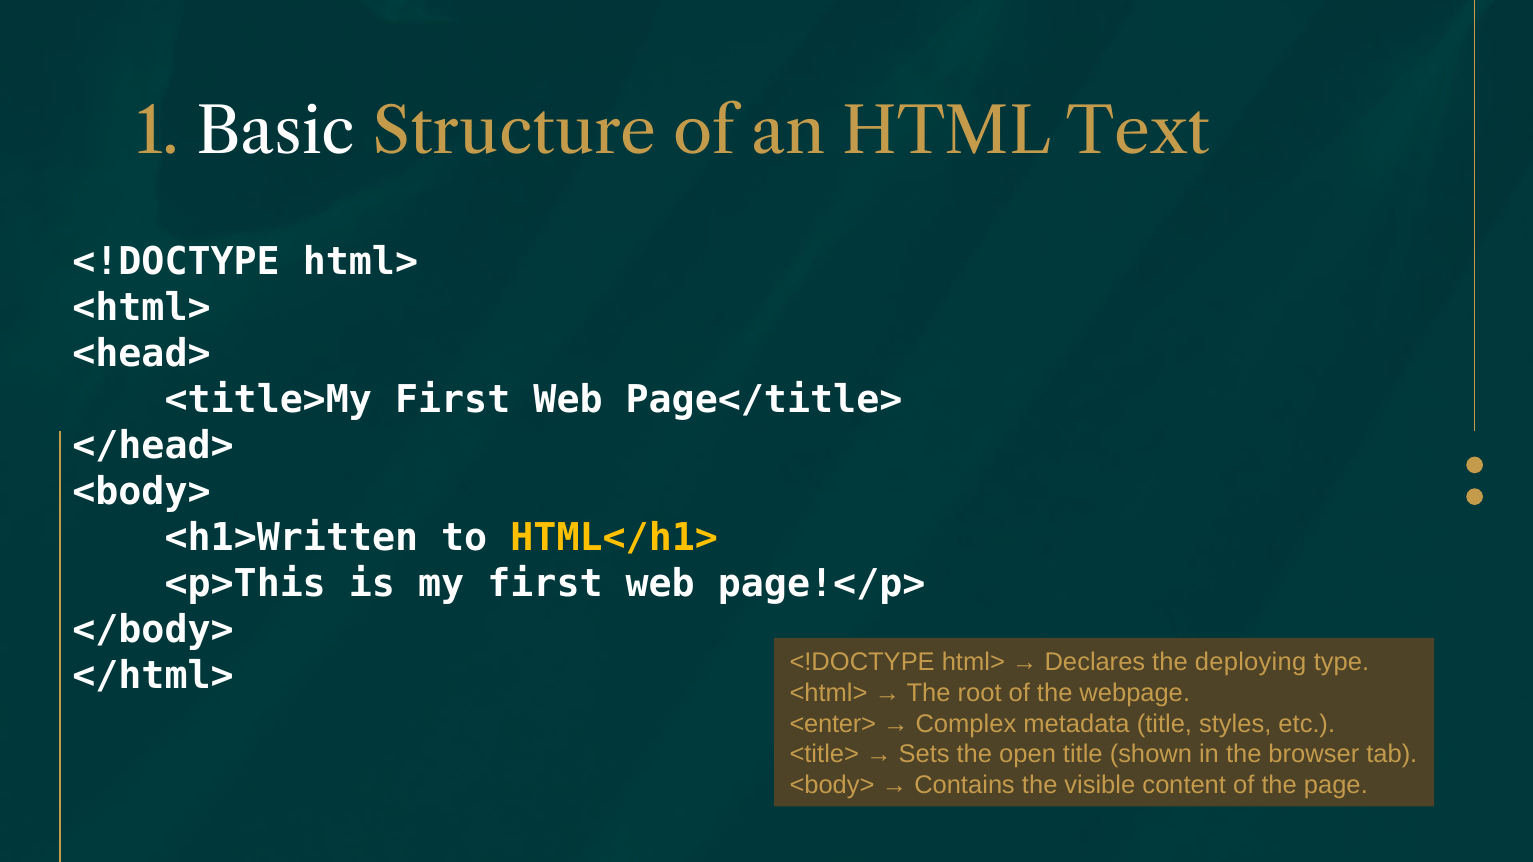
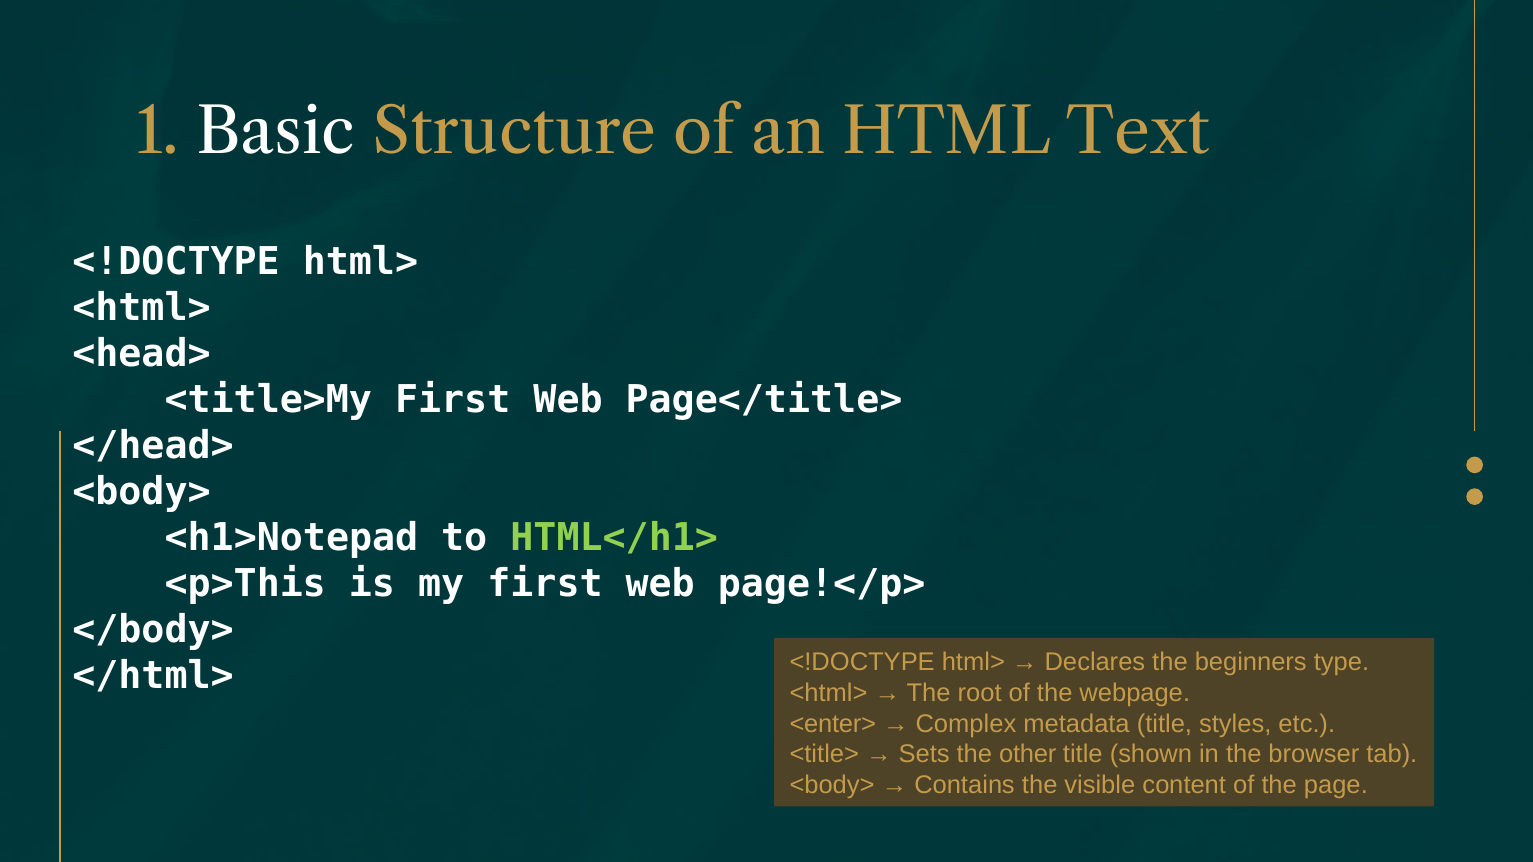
<h1>Written: <h1>Written -> <h1>Notepad
HTML</h1> colour: yellow -> light green
deploying: deploying -> beginners
open: open -> other
